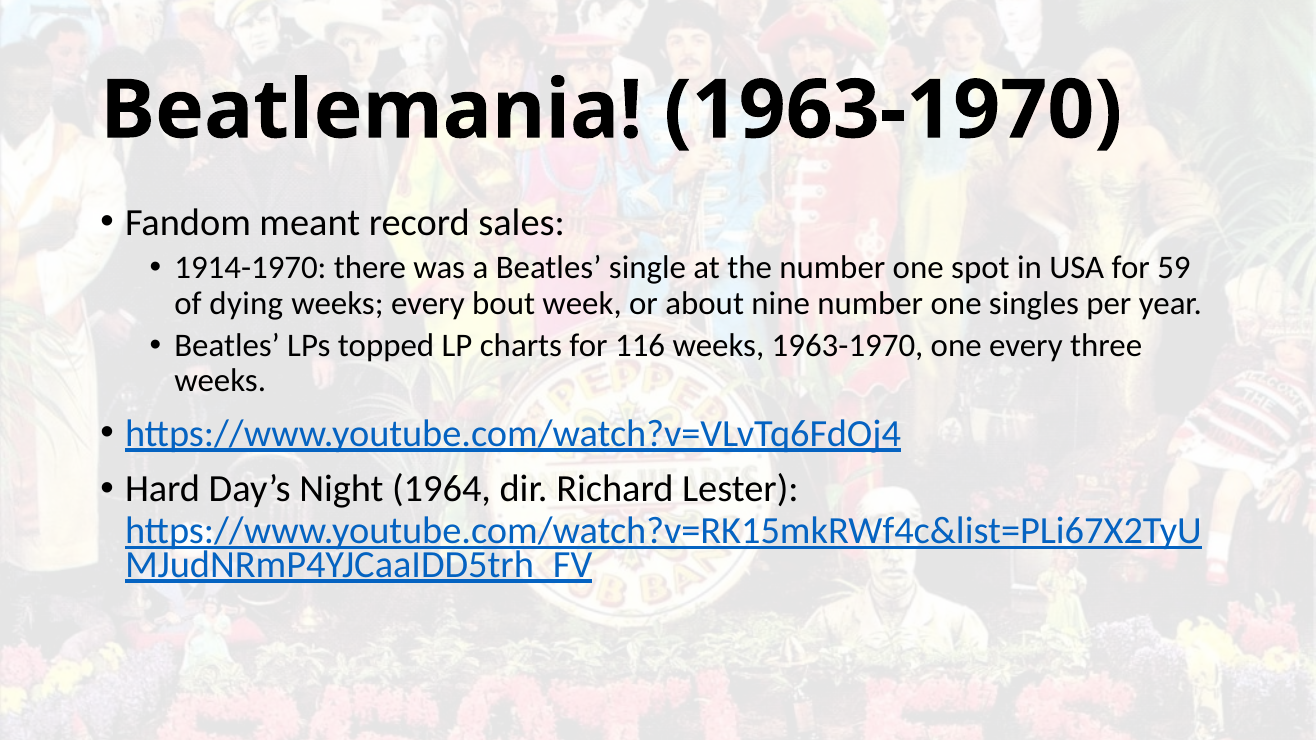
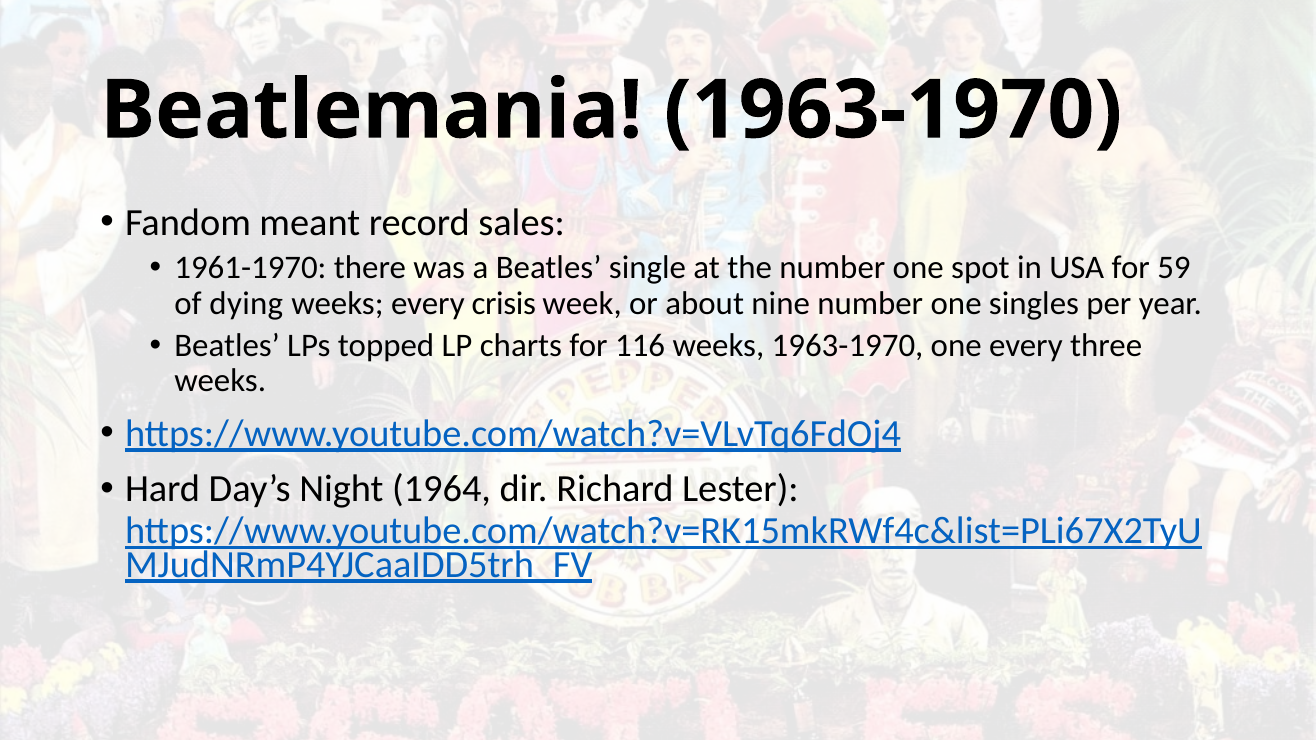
1914-1970: 1914-1970 -> 1961-1970
bout: bout -> crisis
